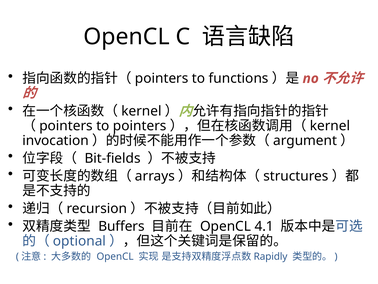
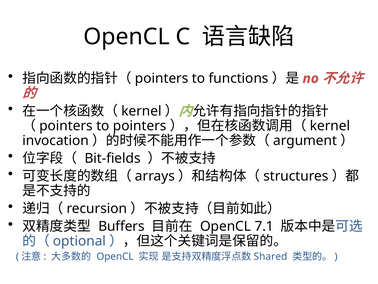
4.1: 4.1 -> 7.1
Rapidly: Rapidly -> Shared
